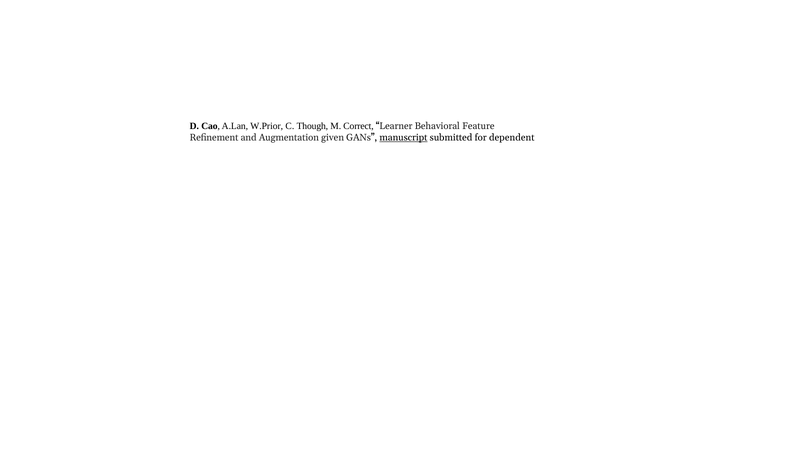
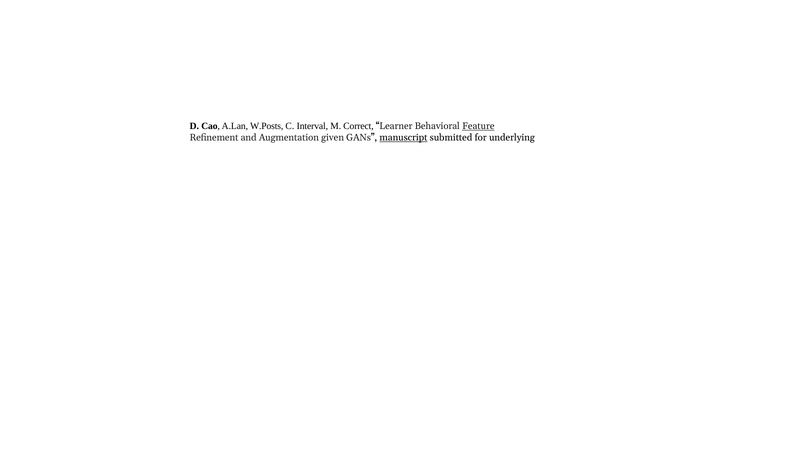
W.Prior: W.Prior -> W.Posts
Though: Though -> Interval
Feature underline: none -> present
dependent: dependent -> underlying
